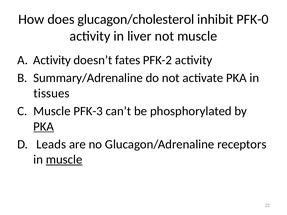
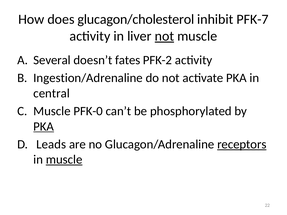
PFK-0: PFK-0 -> PFK-7
not at (164, 36) underline: none -> present
Activity at (52, 60): Activity -> Several
Summary/Adrenaline: Summary/Adrenaline -> Ingestion/Adrenaline
tissues: tissues -> central
PFK-3: PFK-3 -> PFK-0
receptors underline: none -> present
